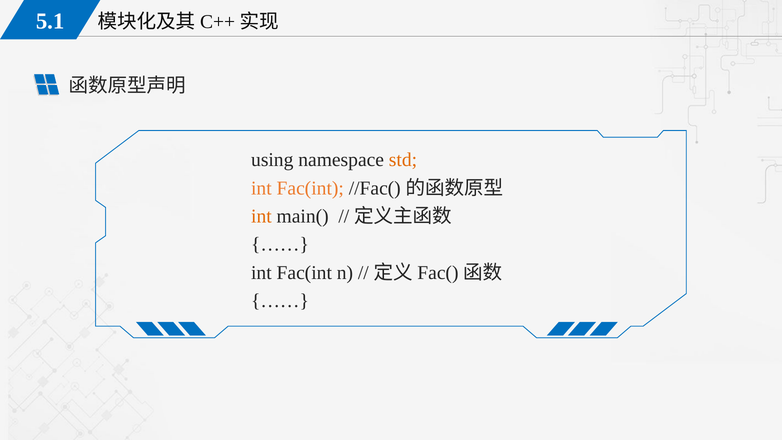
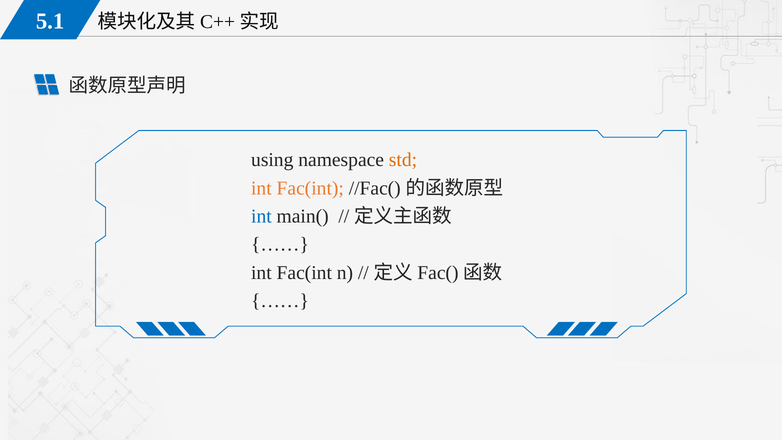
int at (261, 216) colour: orange -> blue
